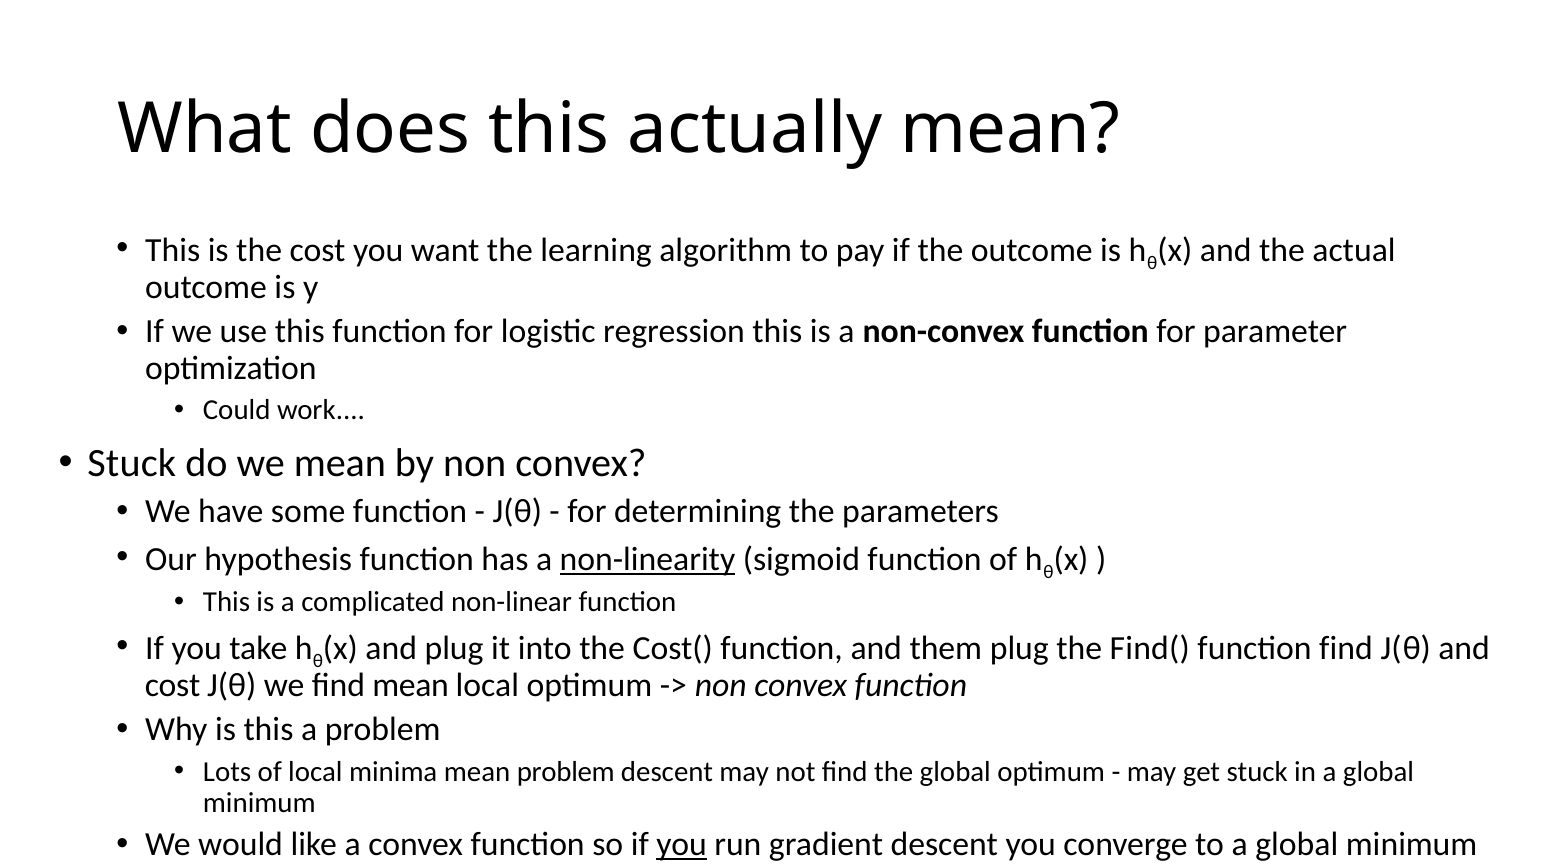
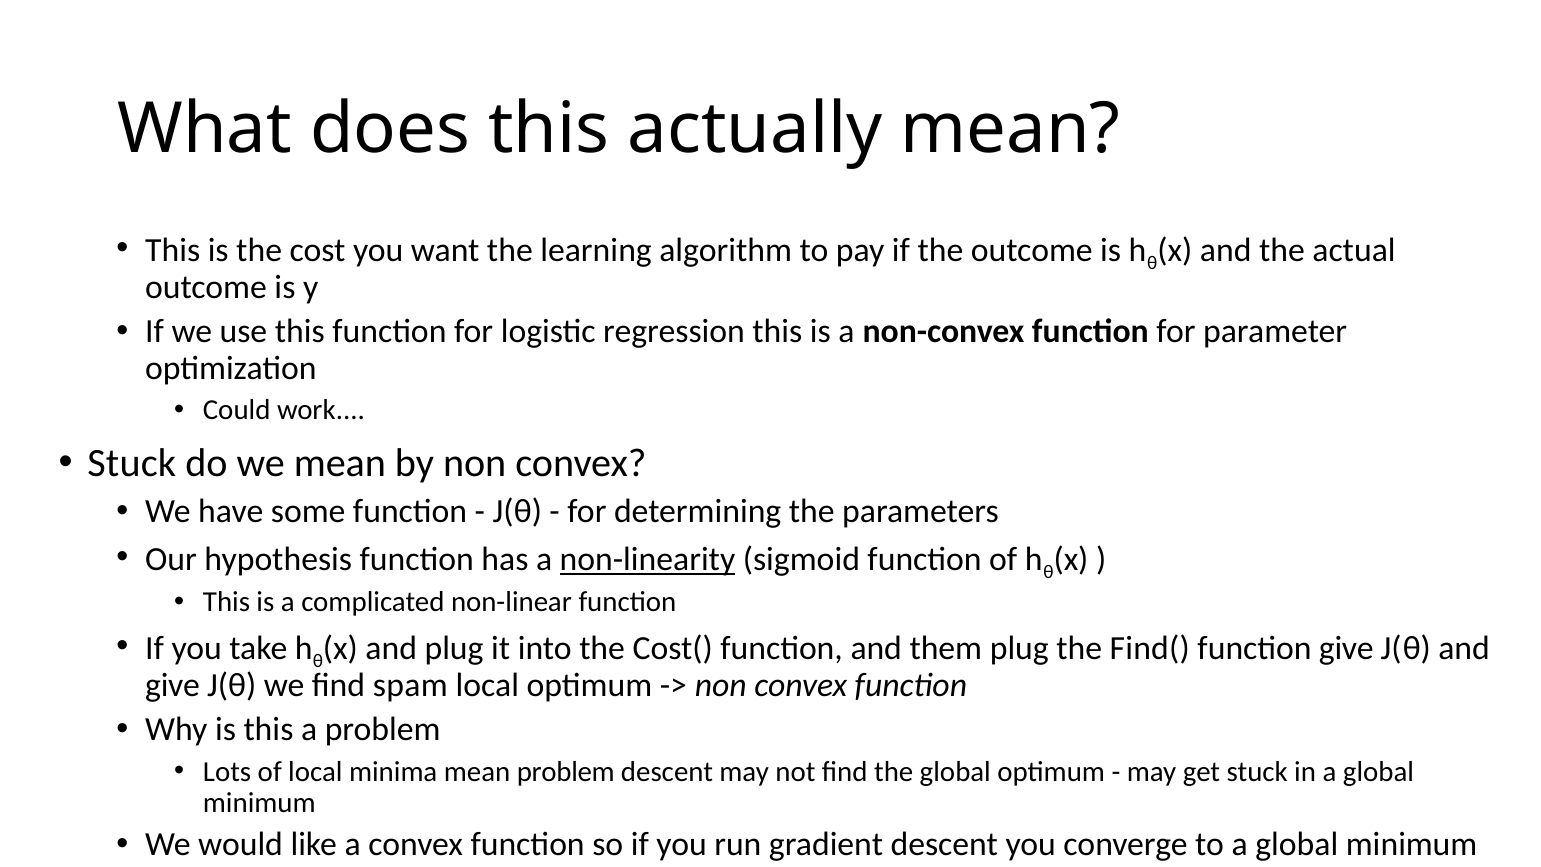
function find: find -> give
cost at (173, 685): cost -> give
find mean: mean -> spam
you at (682, 844) underline: present -> none
